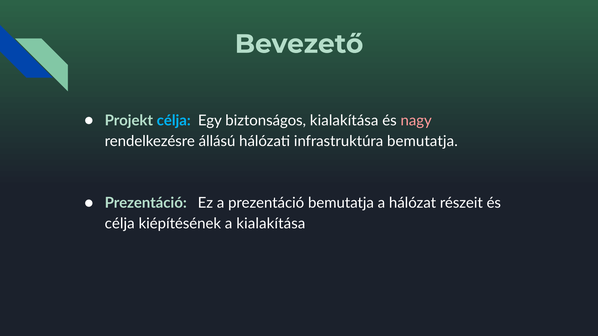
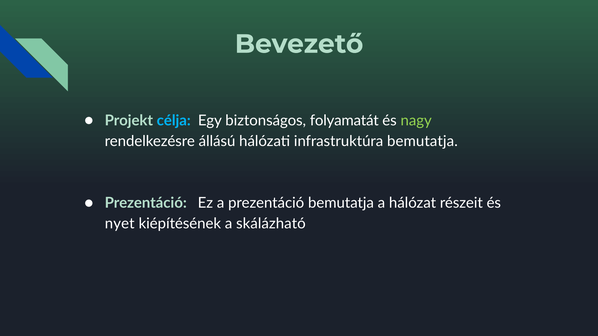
biztonságos kialakítása: kialakítása -> folyamatát
nagy colour: pink -> light green
célja at (120, 224): célja -> nyet
a kialakítása: kialakítása -> skálázható
